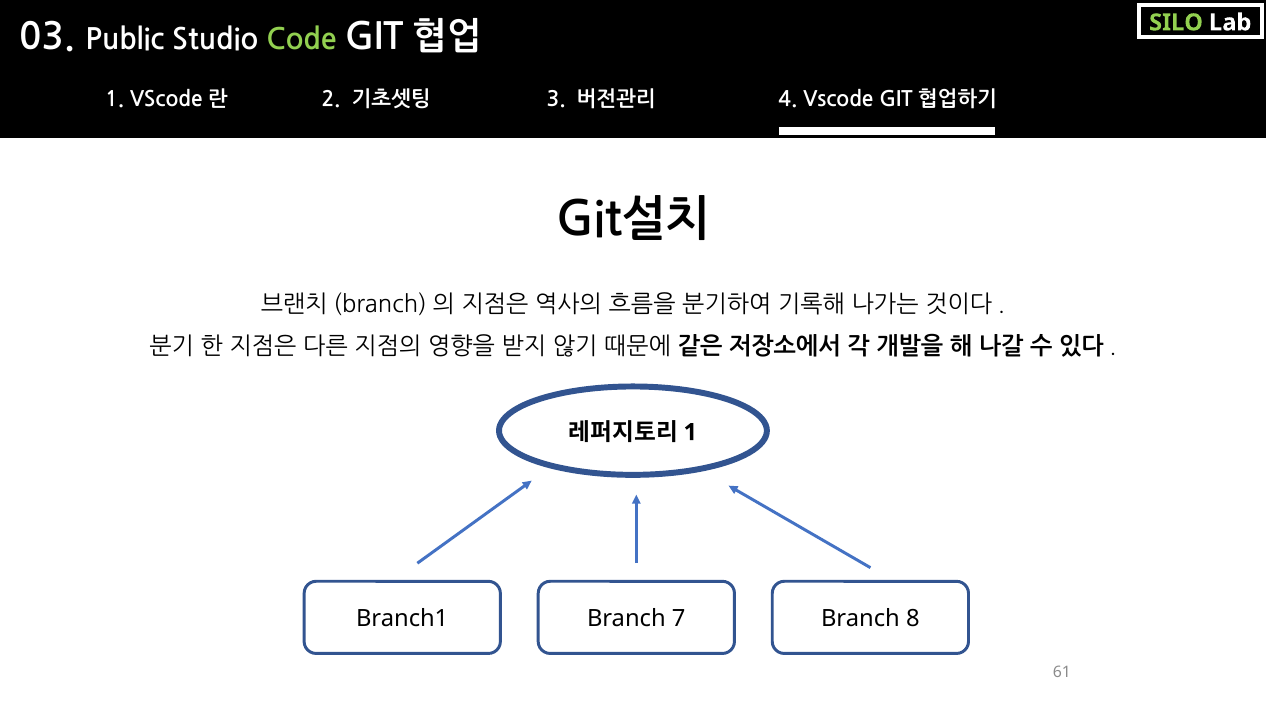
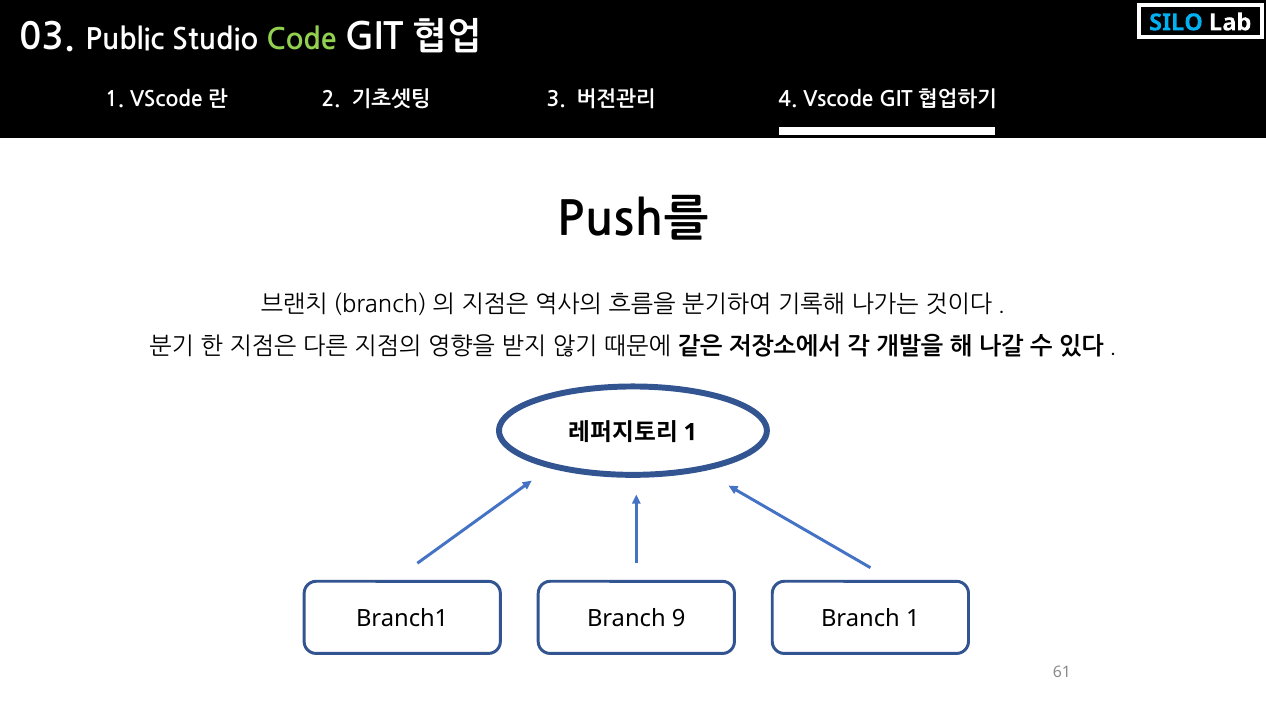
SILO colour: light green -> light blue
Git설치: Git설치 -> Push를
7: 7 -> 9
Branch 8: 8 -> 1
